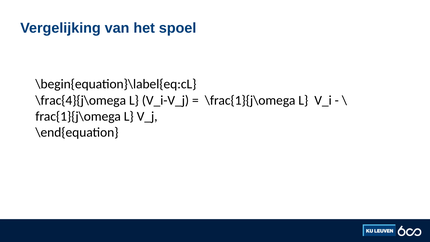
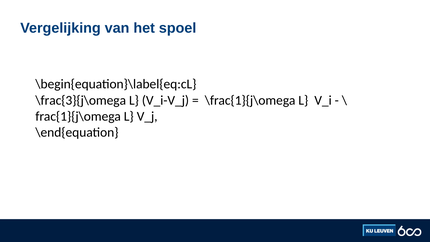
\frac{4}{j\omega: \frac{4}{j\omega -> \frac{3}{j\omega
